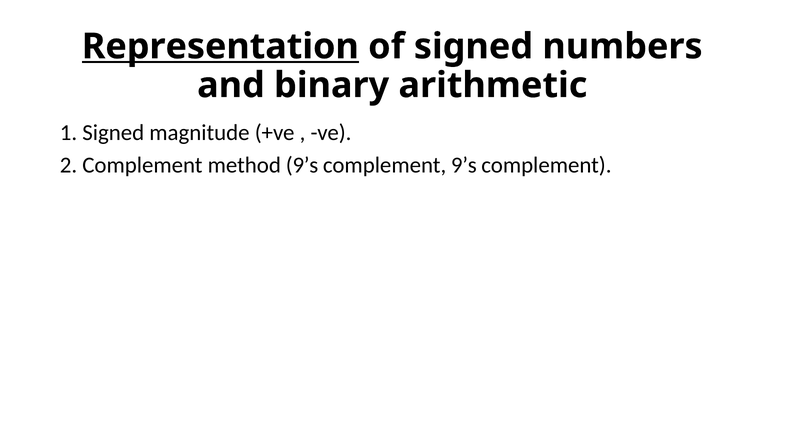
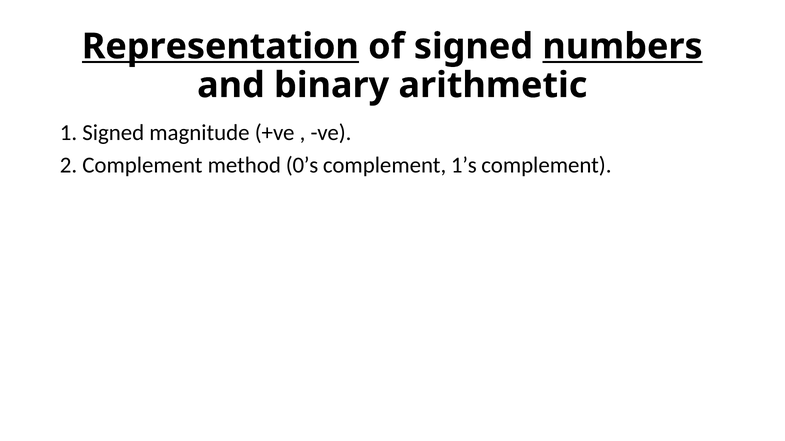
numbers underline: none -> present
method 9’s: 9’s -> 0’s
complement 9’s: 9’s -> 1’s
